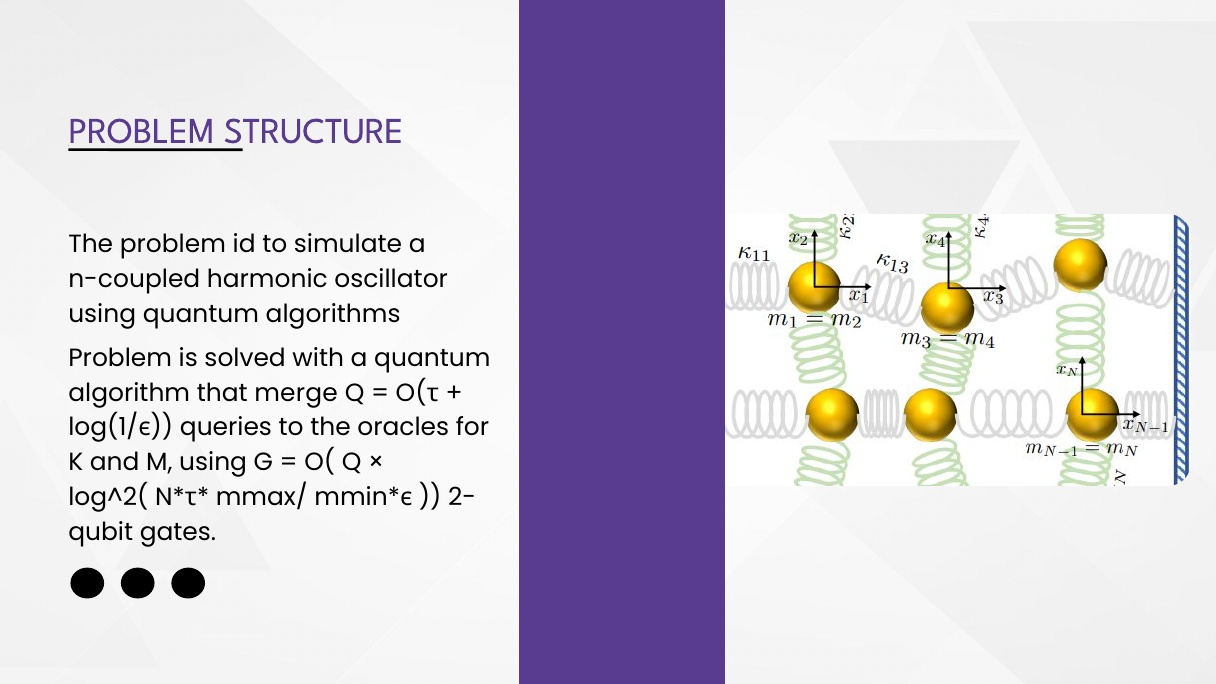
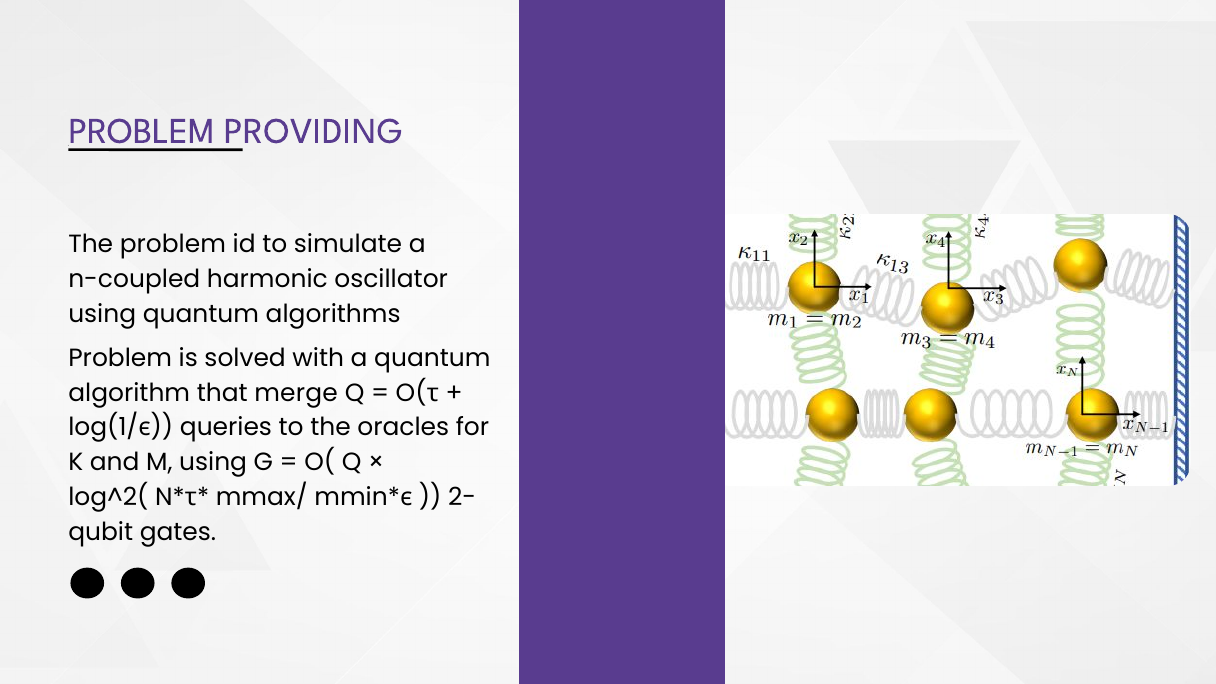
STRUCTURE: STRUCTURE -> PROVIDING
